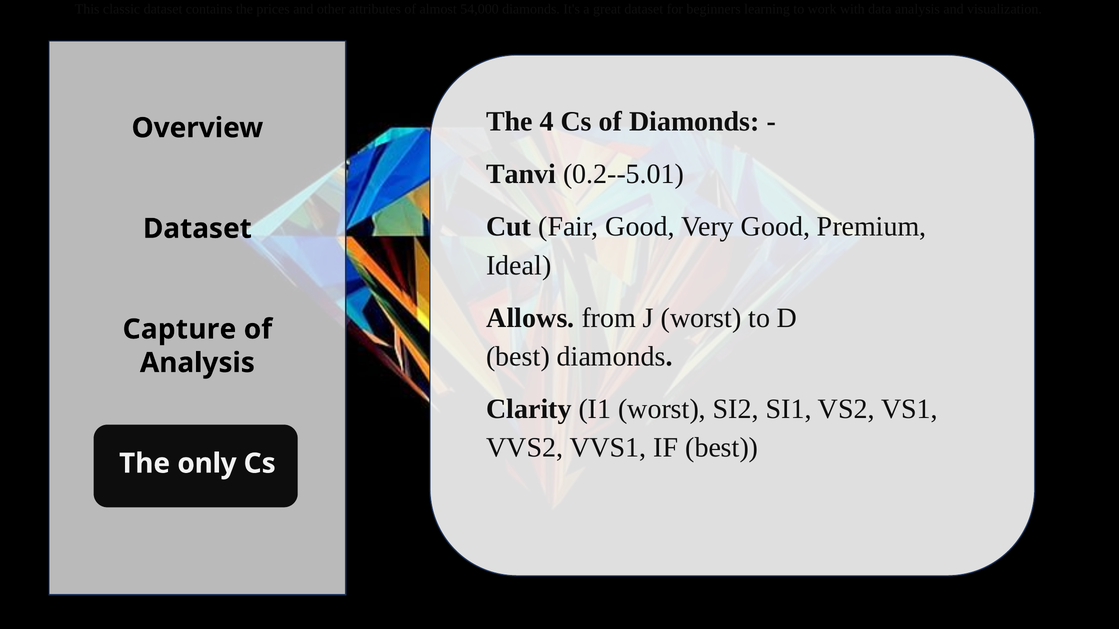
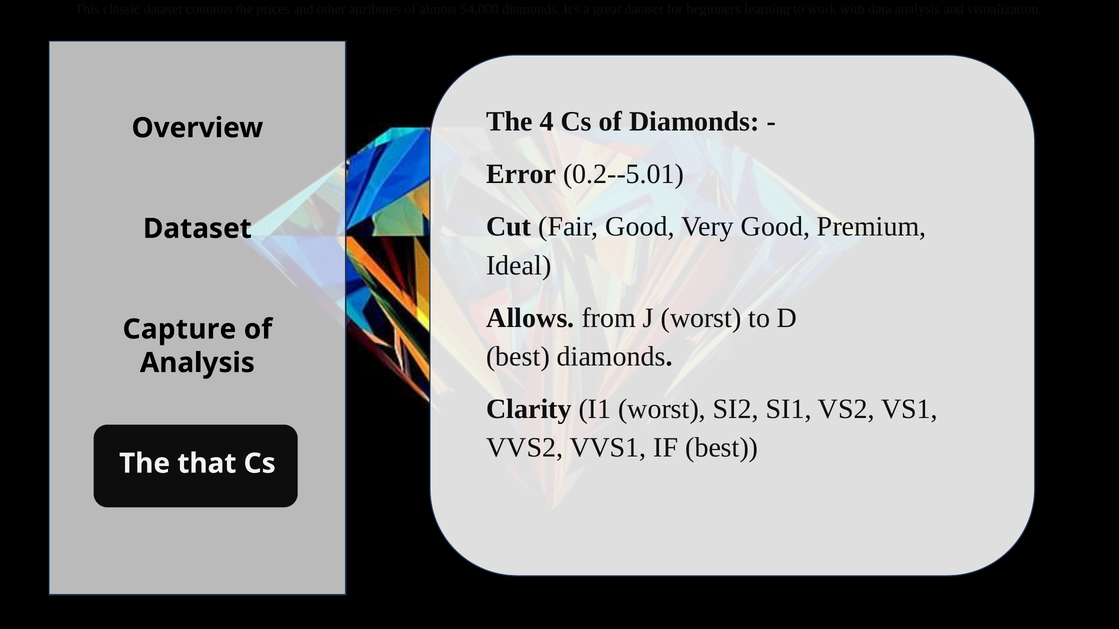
Tanvi: Tanvi -> Error
only: only -> that
